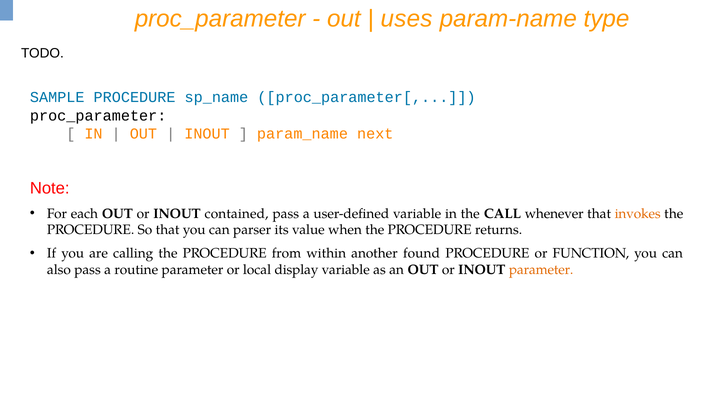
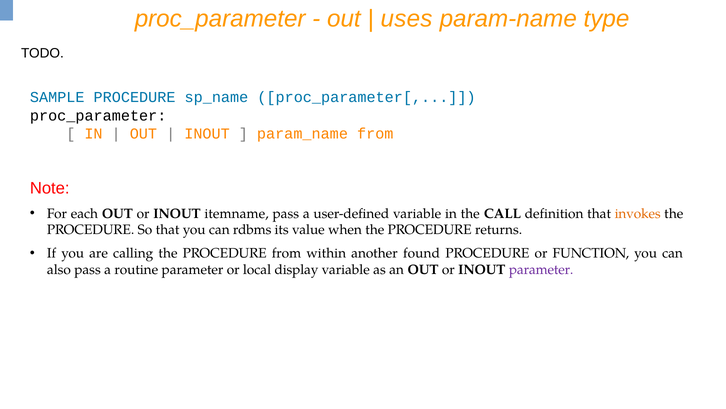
param_name next: next -> from
contained: contained -> itemname
whenever: whenever -> definition
parser: parser -> rdbms
parameter at (541, 269) colour: orange -> purple
